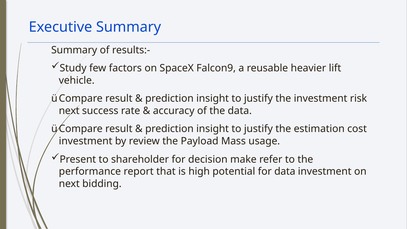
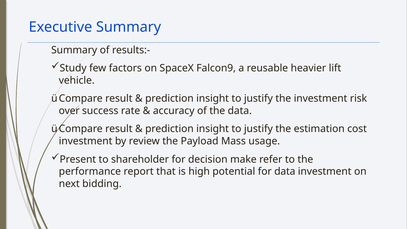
next at (69, 111): next -> over
